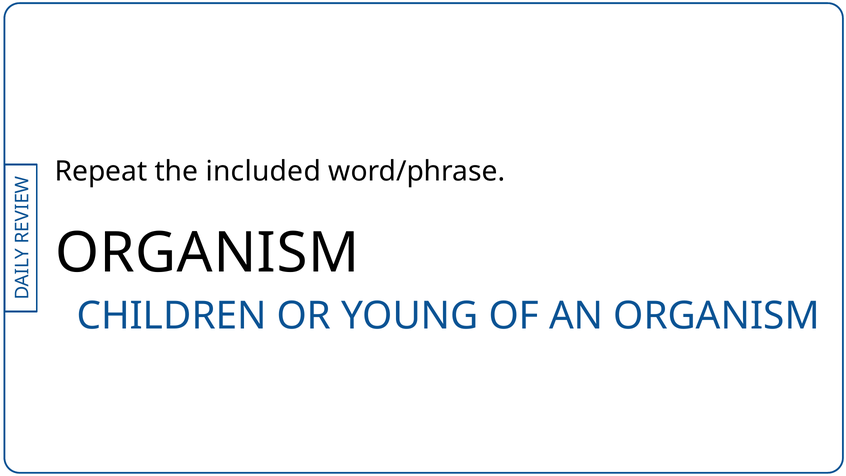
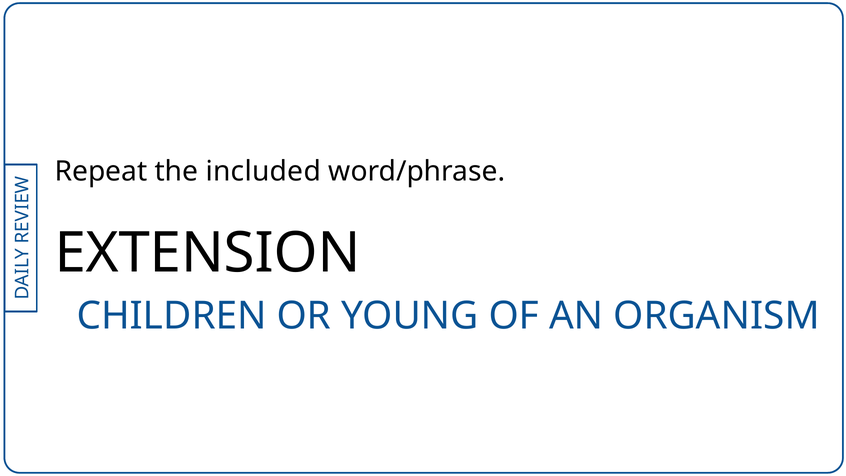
ORGANISM at (207, 253): ORGANISM -> EXTENSION
